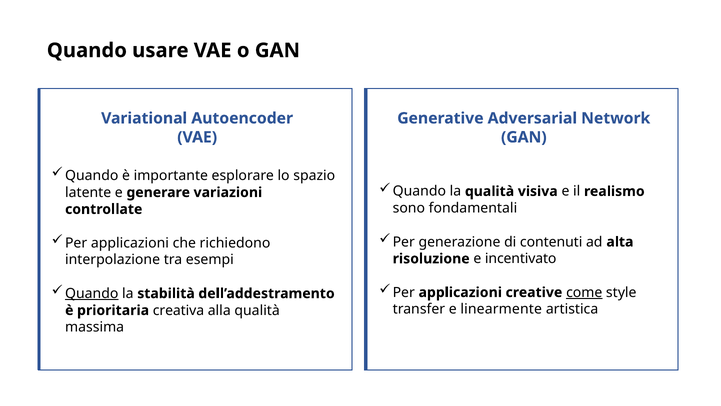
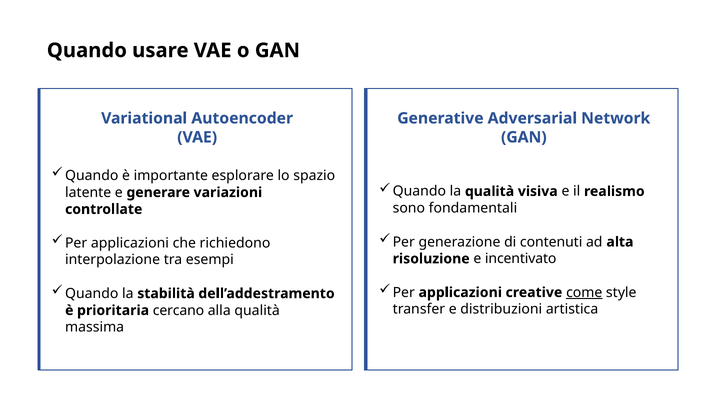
Quando at (92, 293) underline: present -> none
linearmente: linearmente -> distribuzioni
creativa: creativa -> cercano
